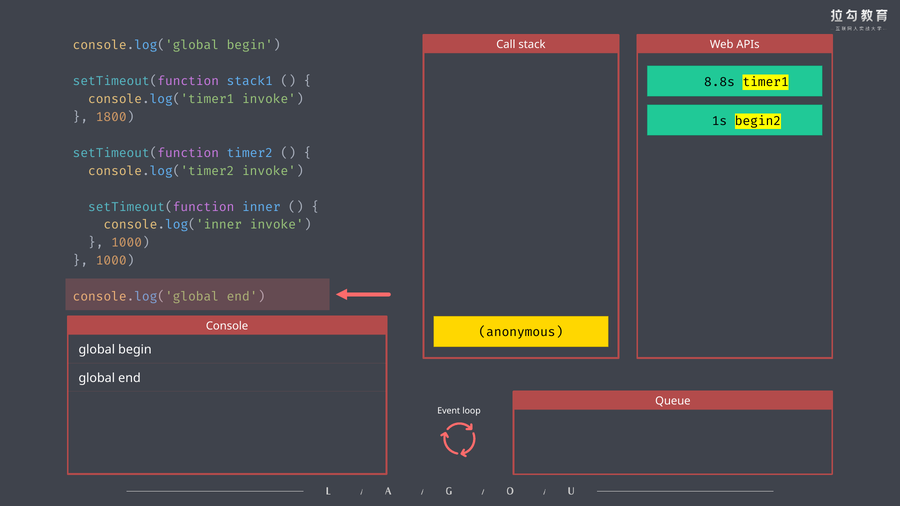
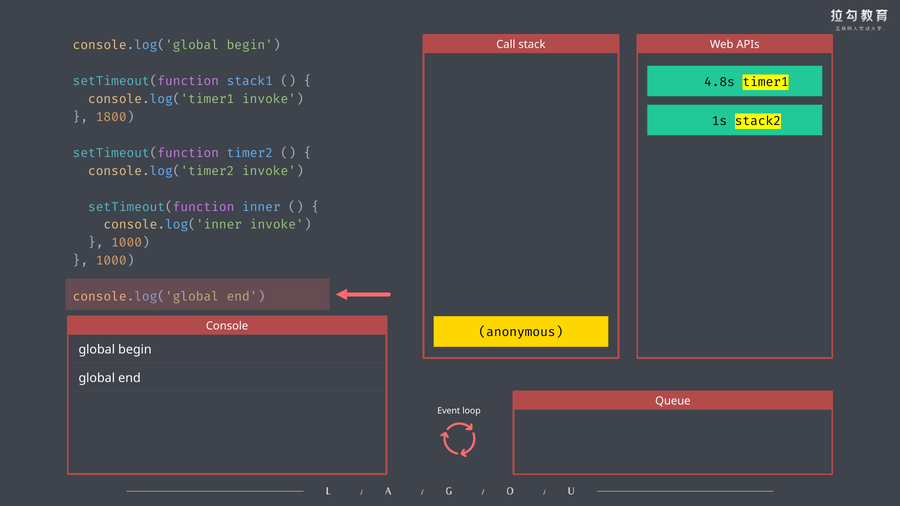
8.8s: 8.8s -> 4.8s
begin2: begin2 -> stack2
